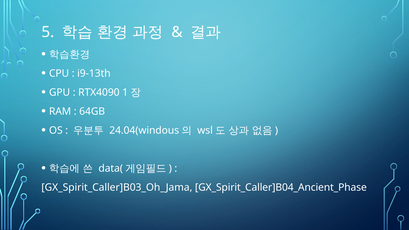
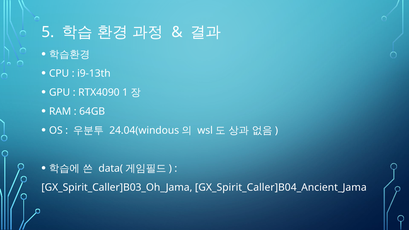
GX_Spirit_Caller]B04_Ancient_Phase: GX_Spirit_Caller]B04_Ancient_Phase -> GX_Spirit_Caller]B04_Ancient_Jama
